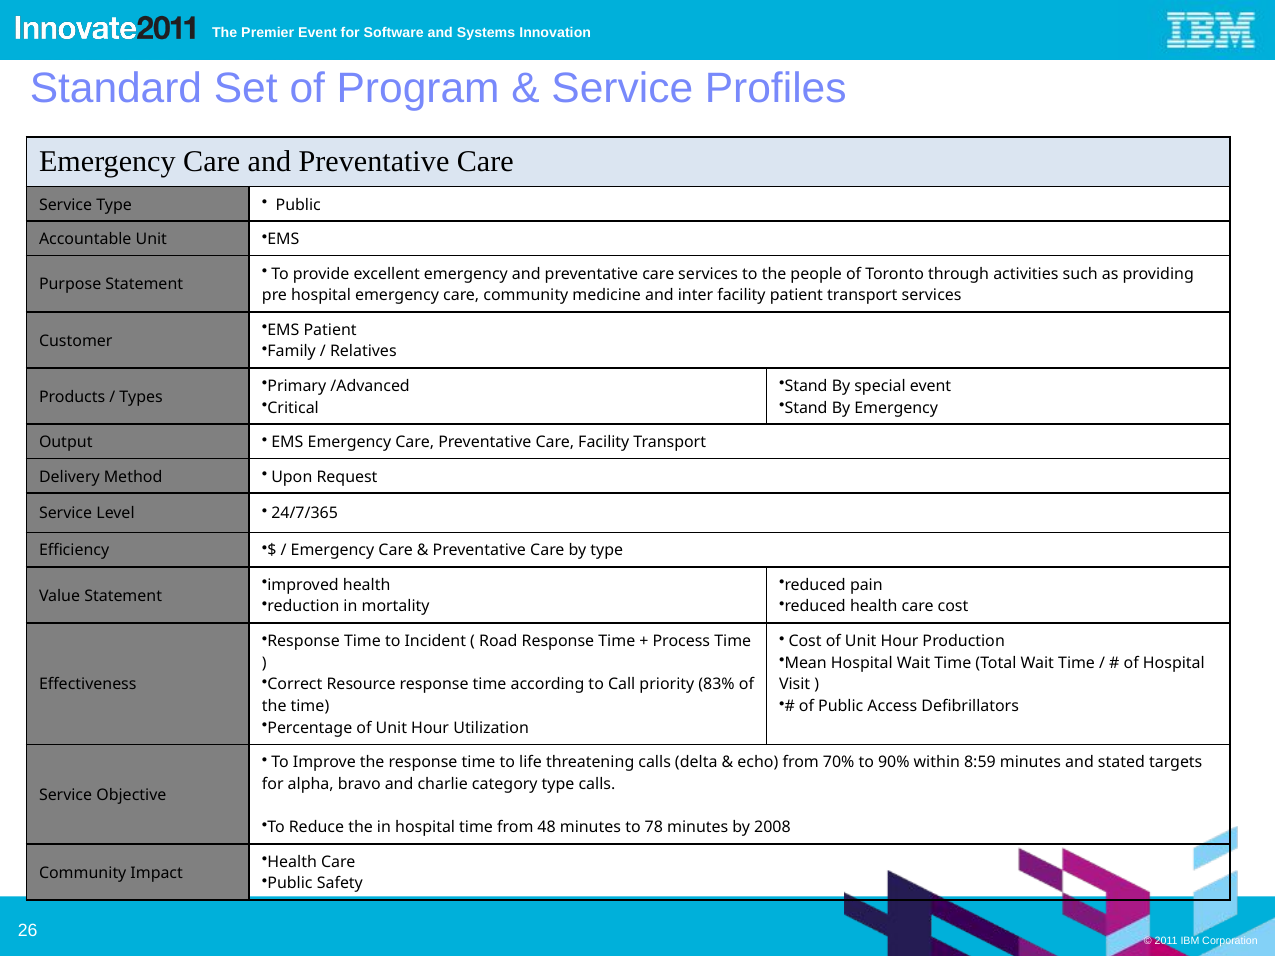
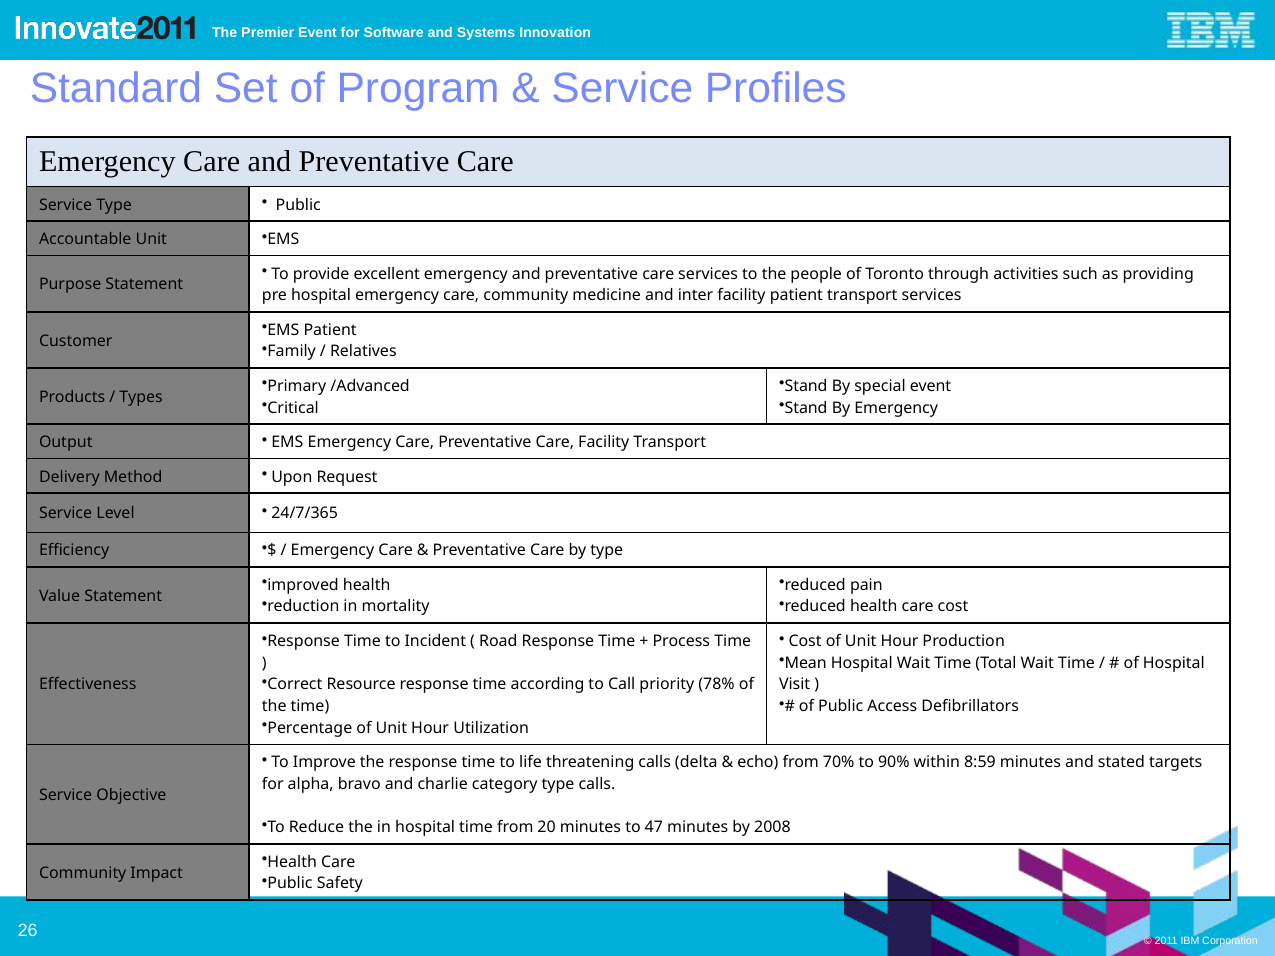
83%: 83% -> 78%
48: 48 -> 20
78: 78 -> 47
